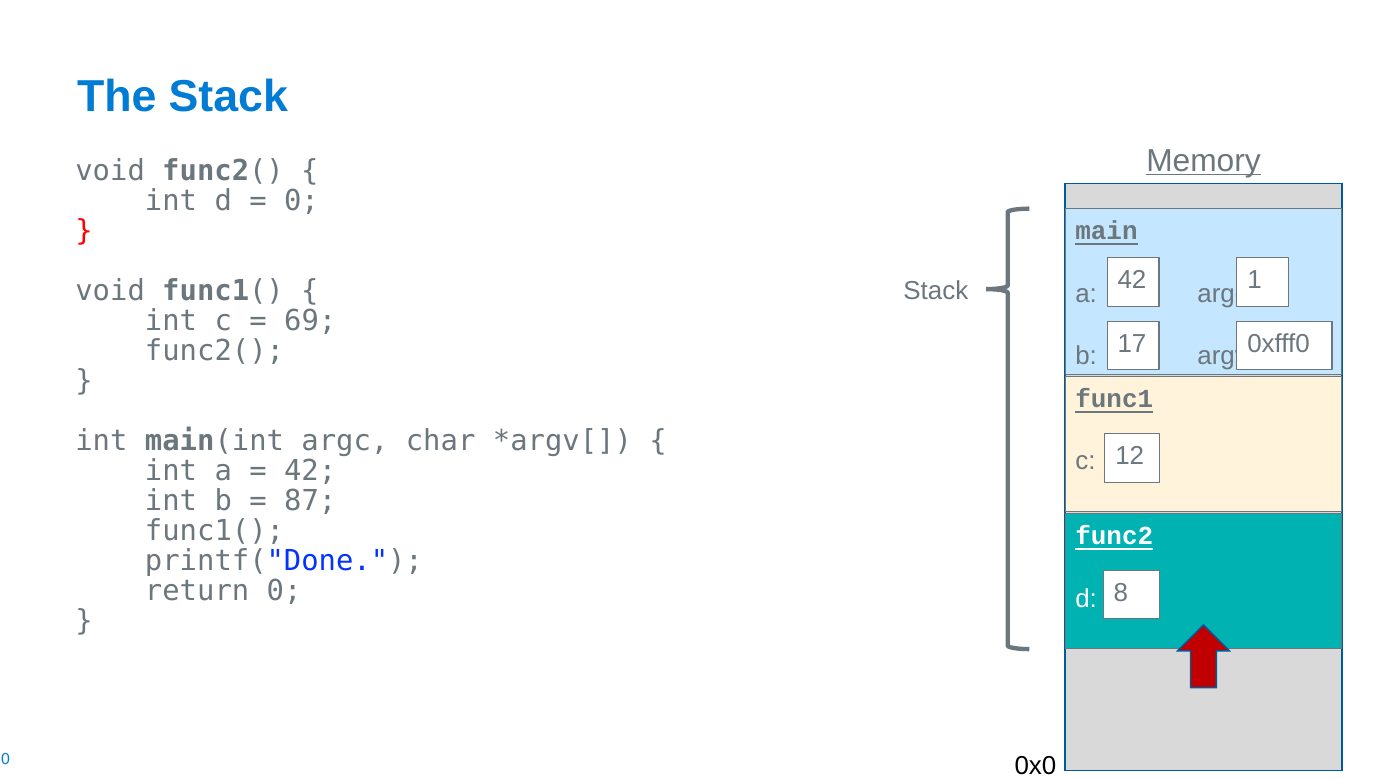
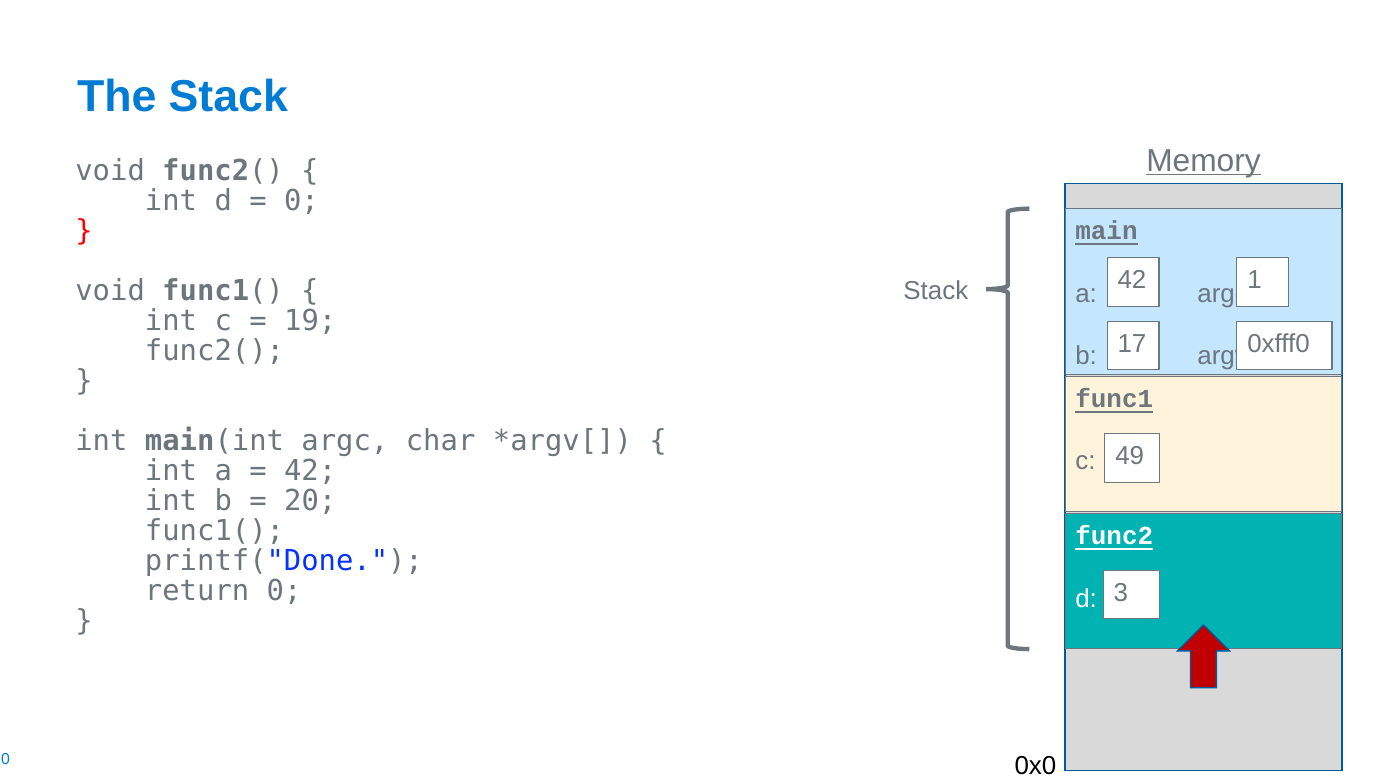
69: 69 -> 19
12: 12 -> 49
87: 87 -> 20
8: 8 -> 3
